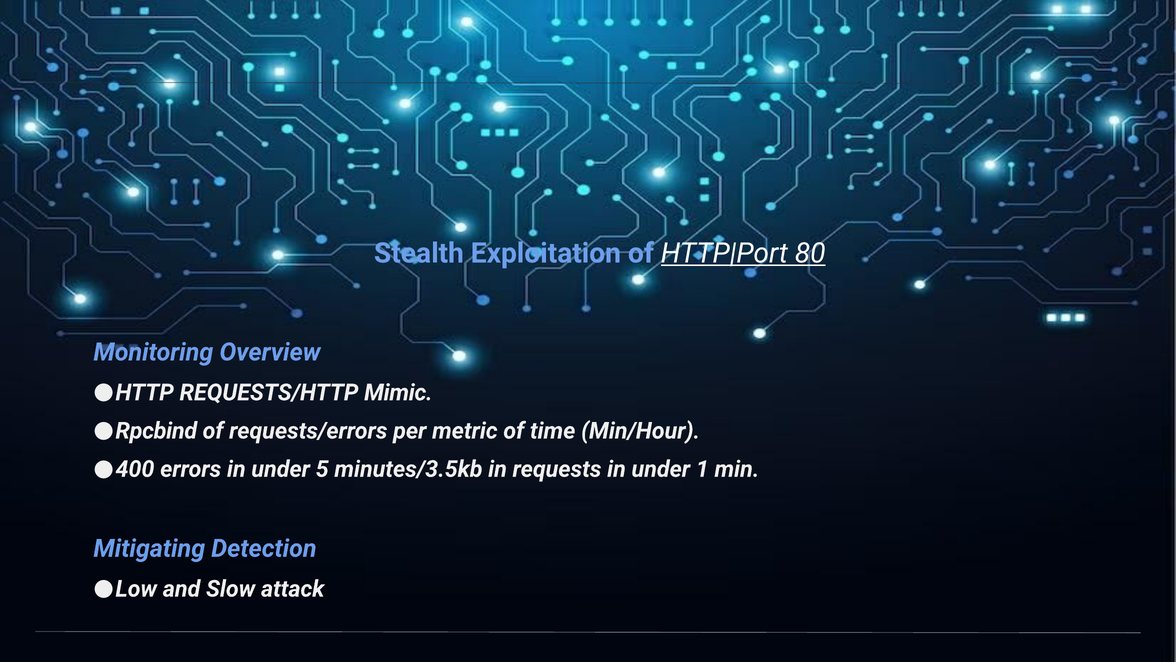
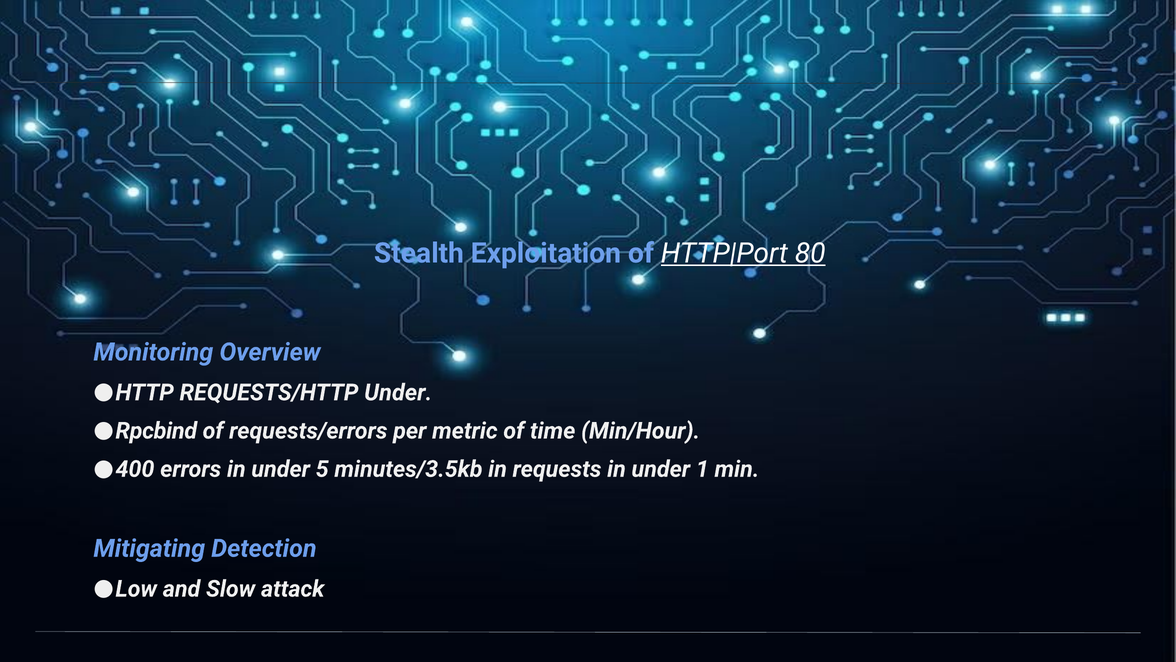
REQUESTS/HTTP Mimic: Mimic -> Under
